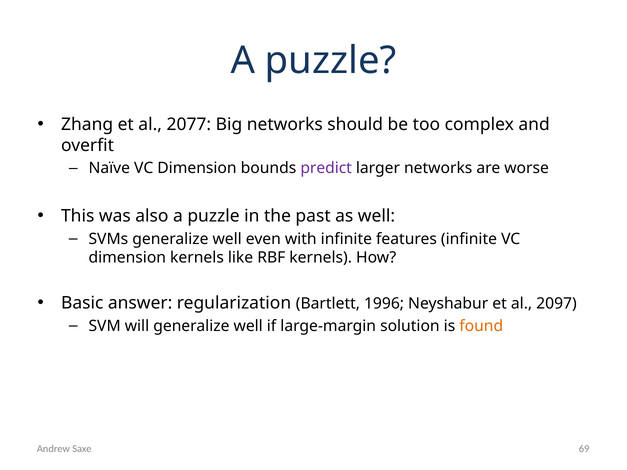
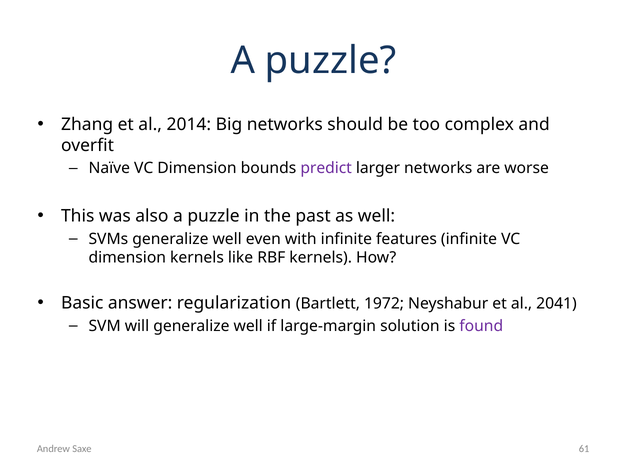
2077: 2077 -> 2014
1996: 1996 -> 1972
2097: 2097 -> 2041
found colour: orange -> purple
69: 69 -> 61
